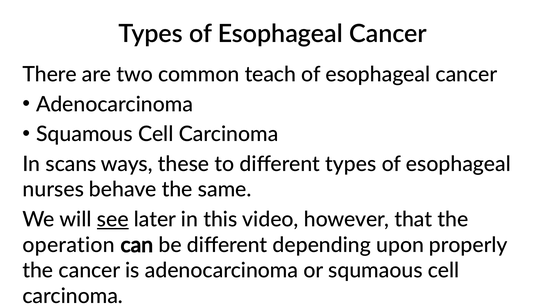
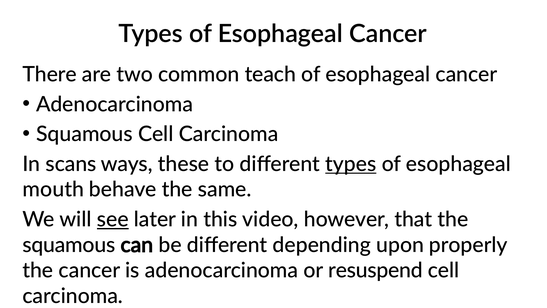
types at (351, 164) underline: none -> present
nurses: nurses -> mouth
operation at (69, 245): operation -> squamous
squmaous: squmaous -> resuspend
